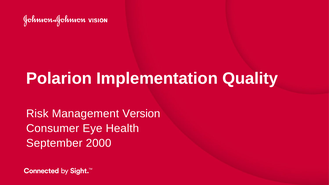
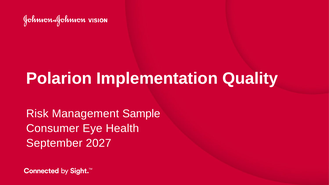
Version: Version -> Sample
2000: 2000 -> 2027
